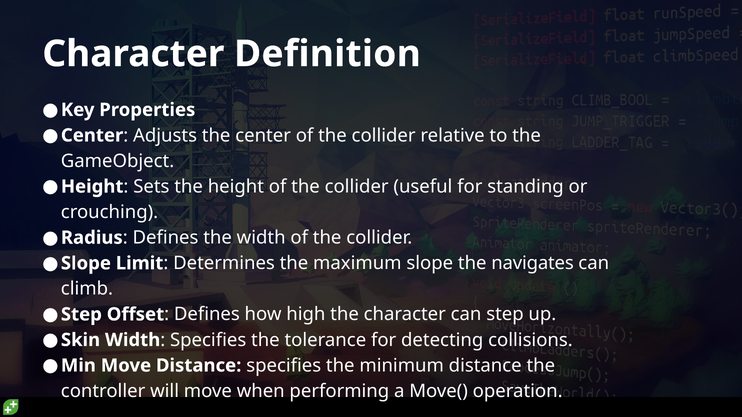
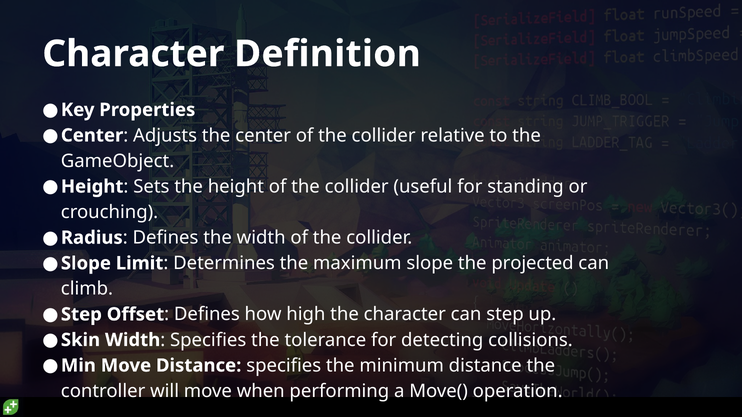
navigates: navigates -> projected
